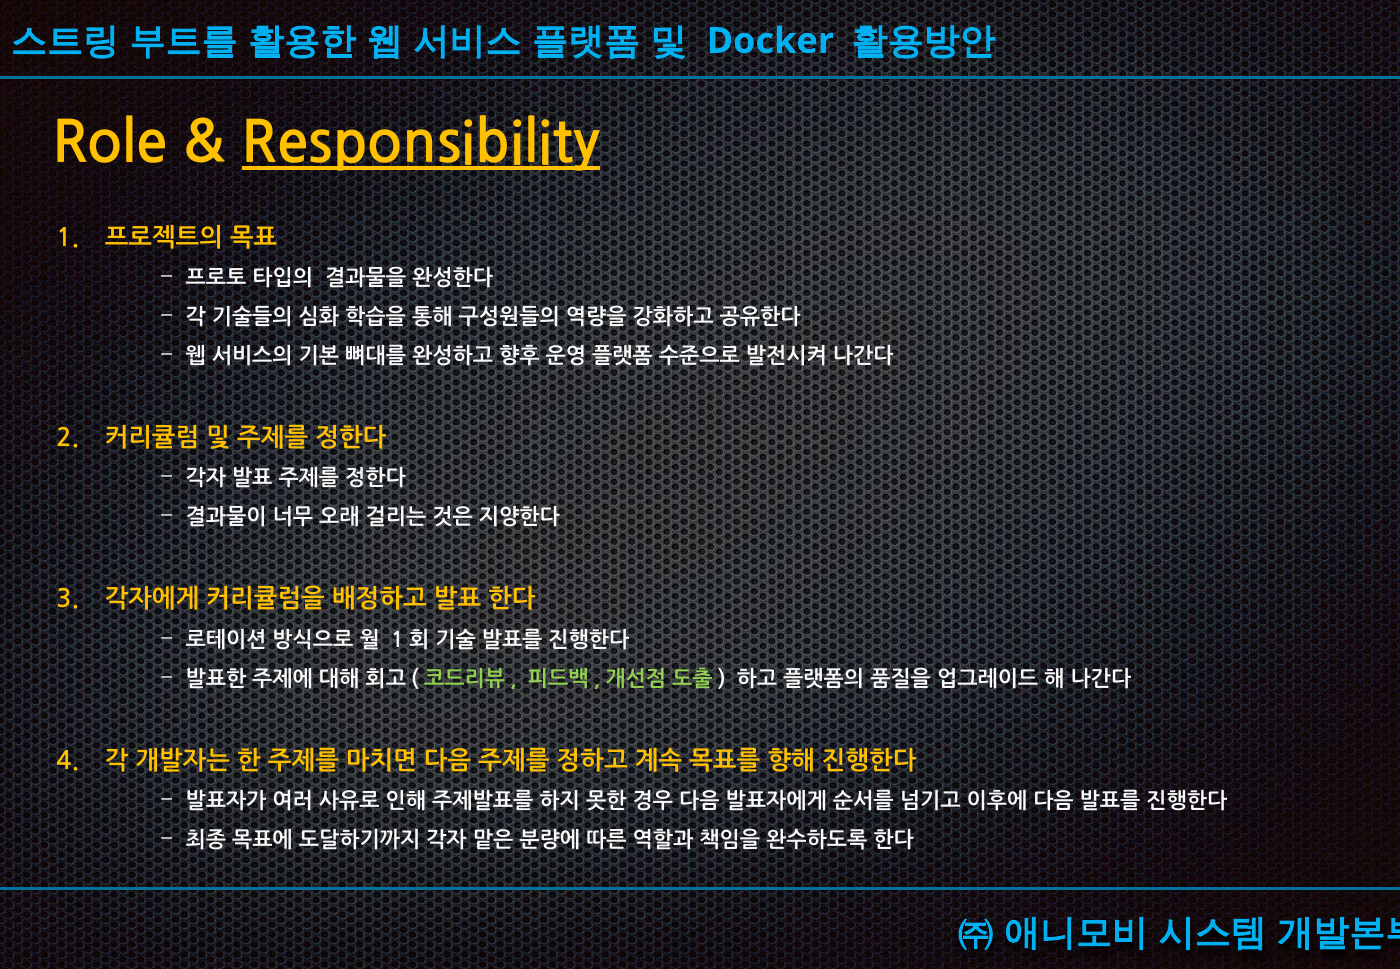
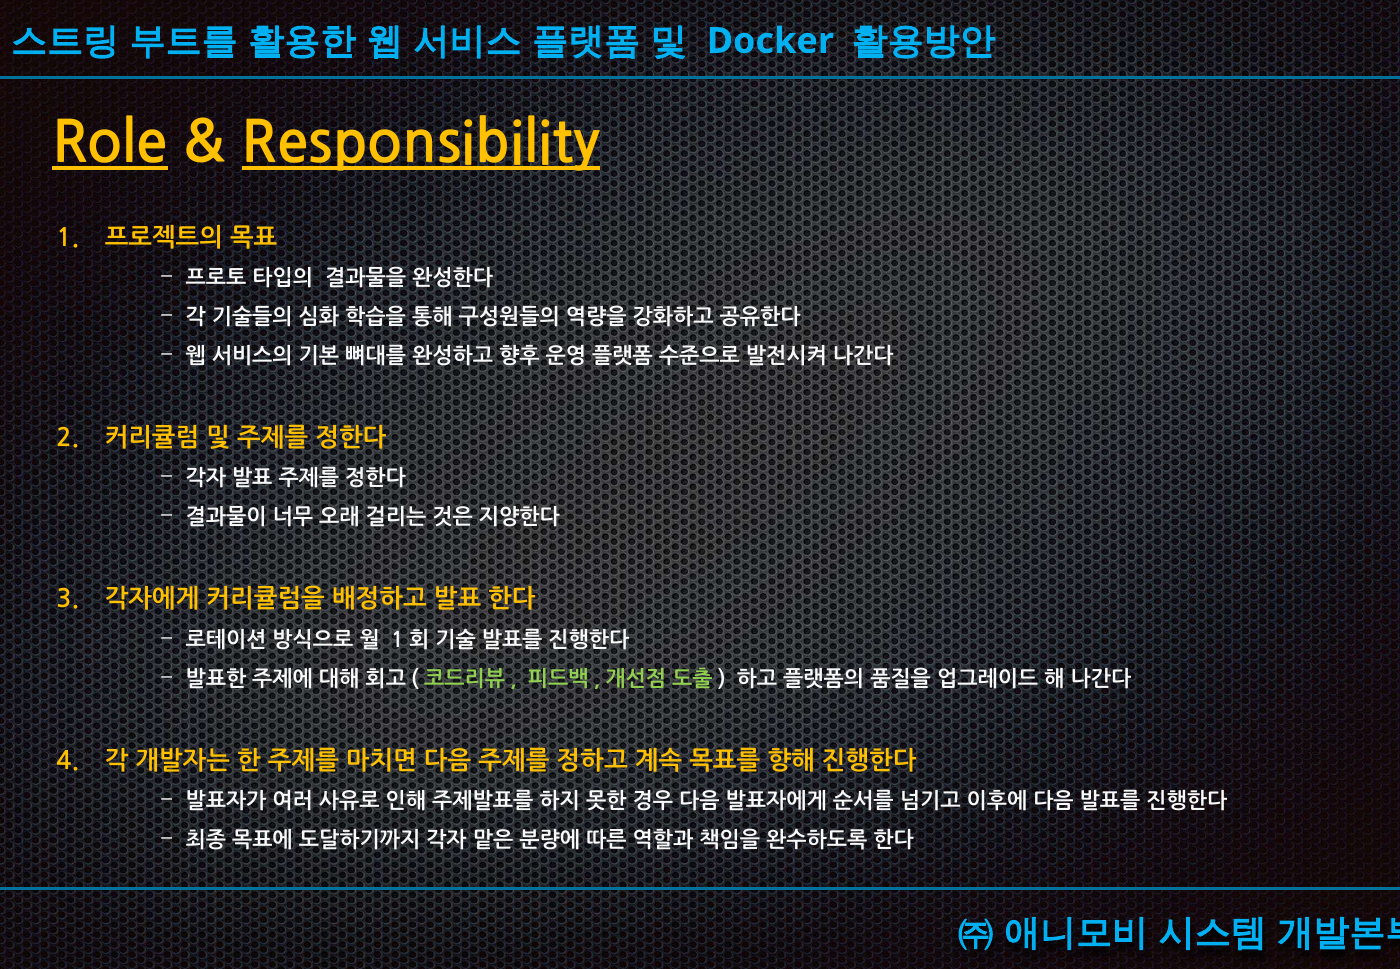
Role underline: none -> present
